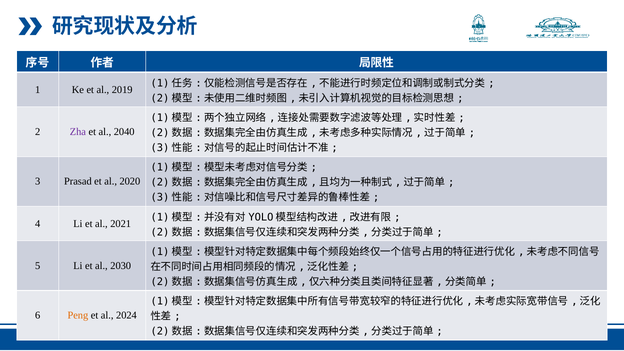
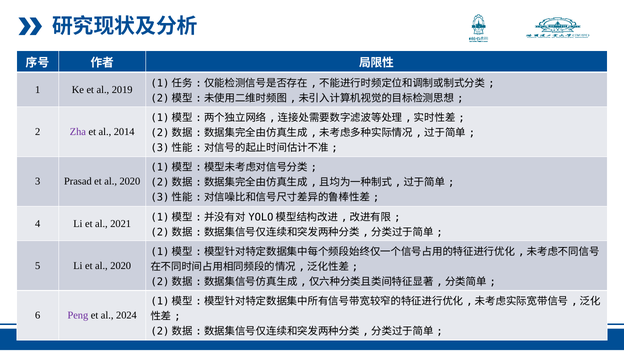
2040: 2040 -> 2014
Li et al 2030: 2030 -> 2020
Peng colour: orange -> purple
